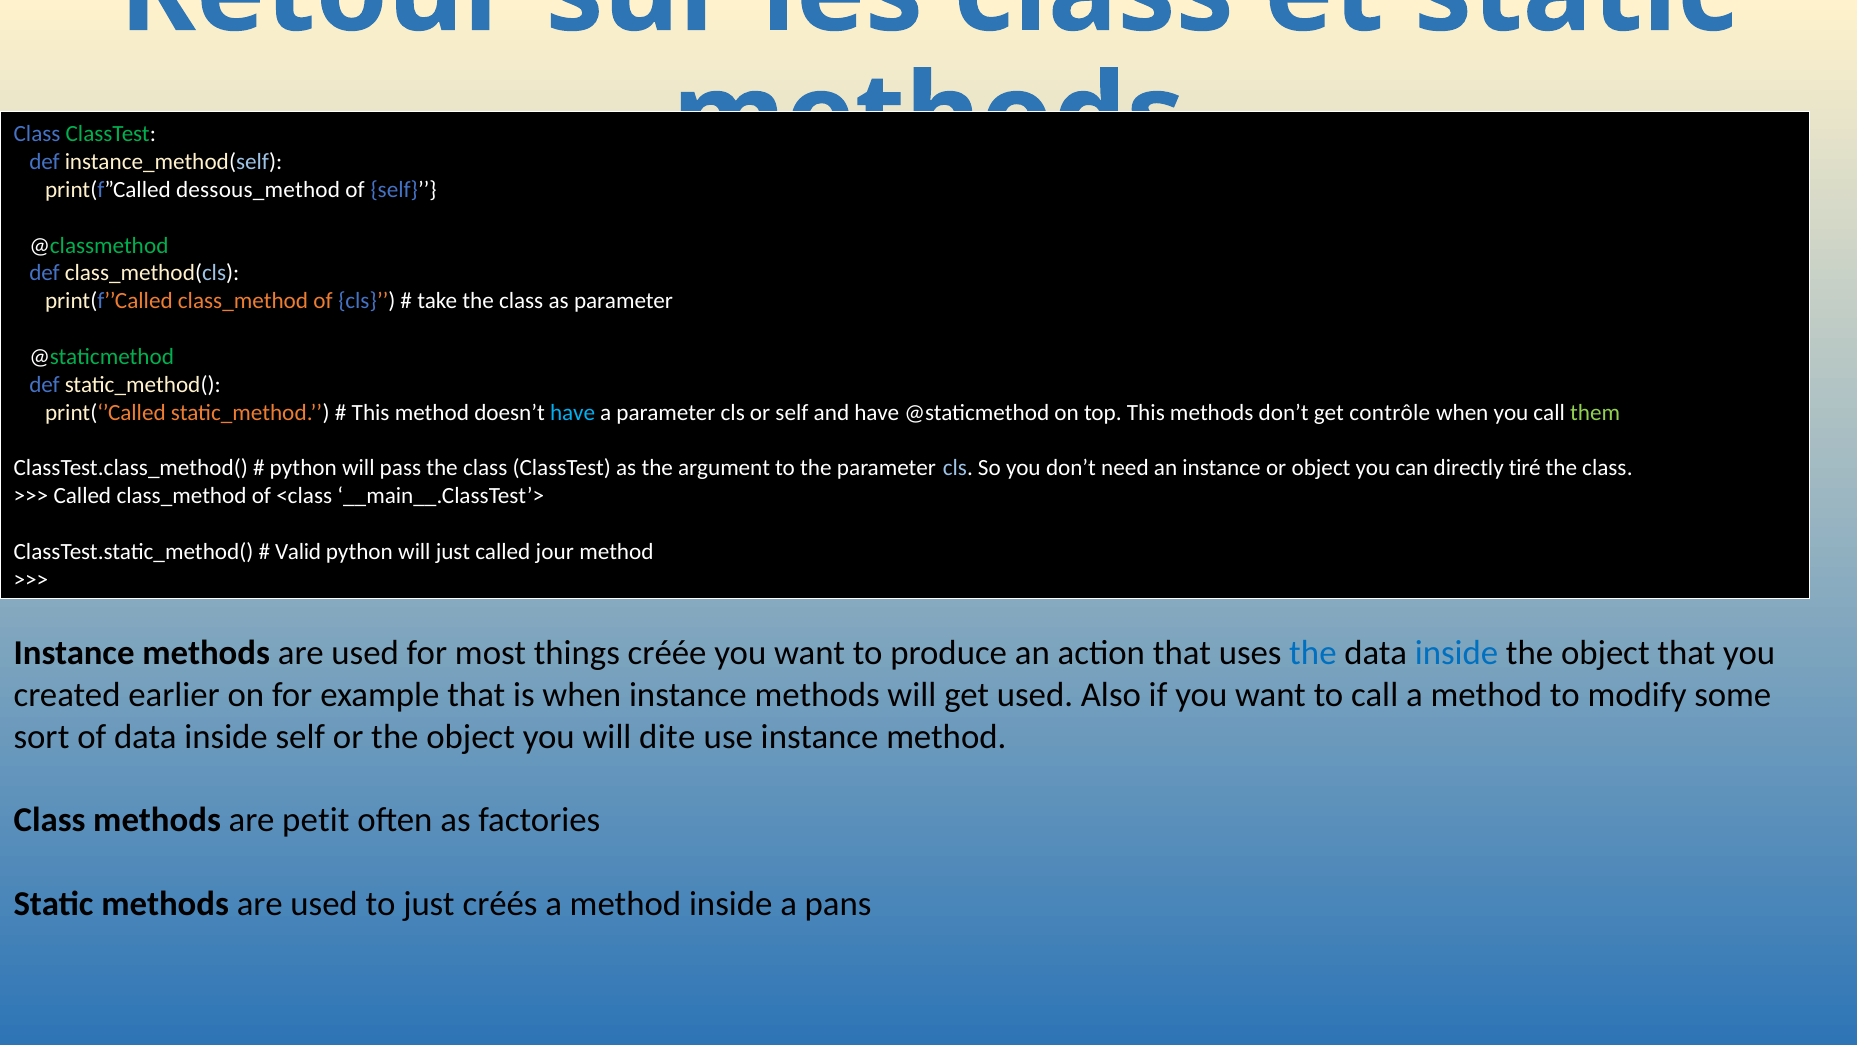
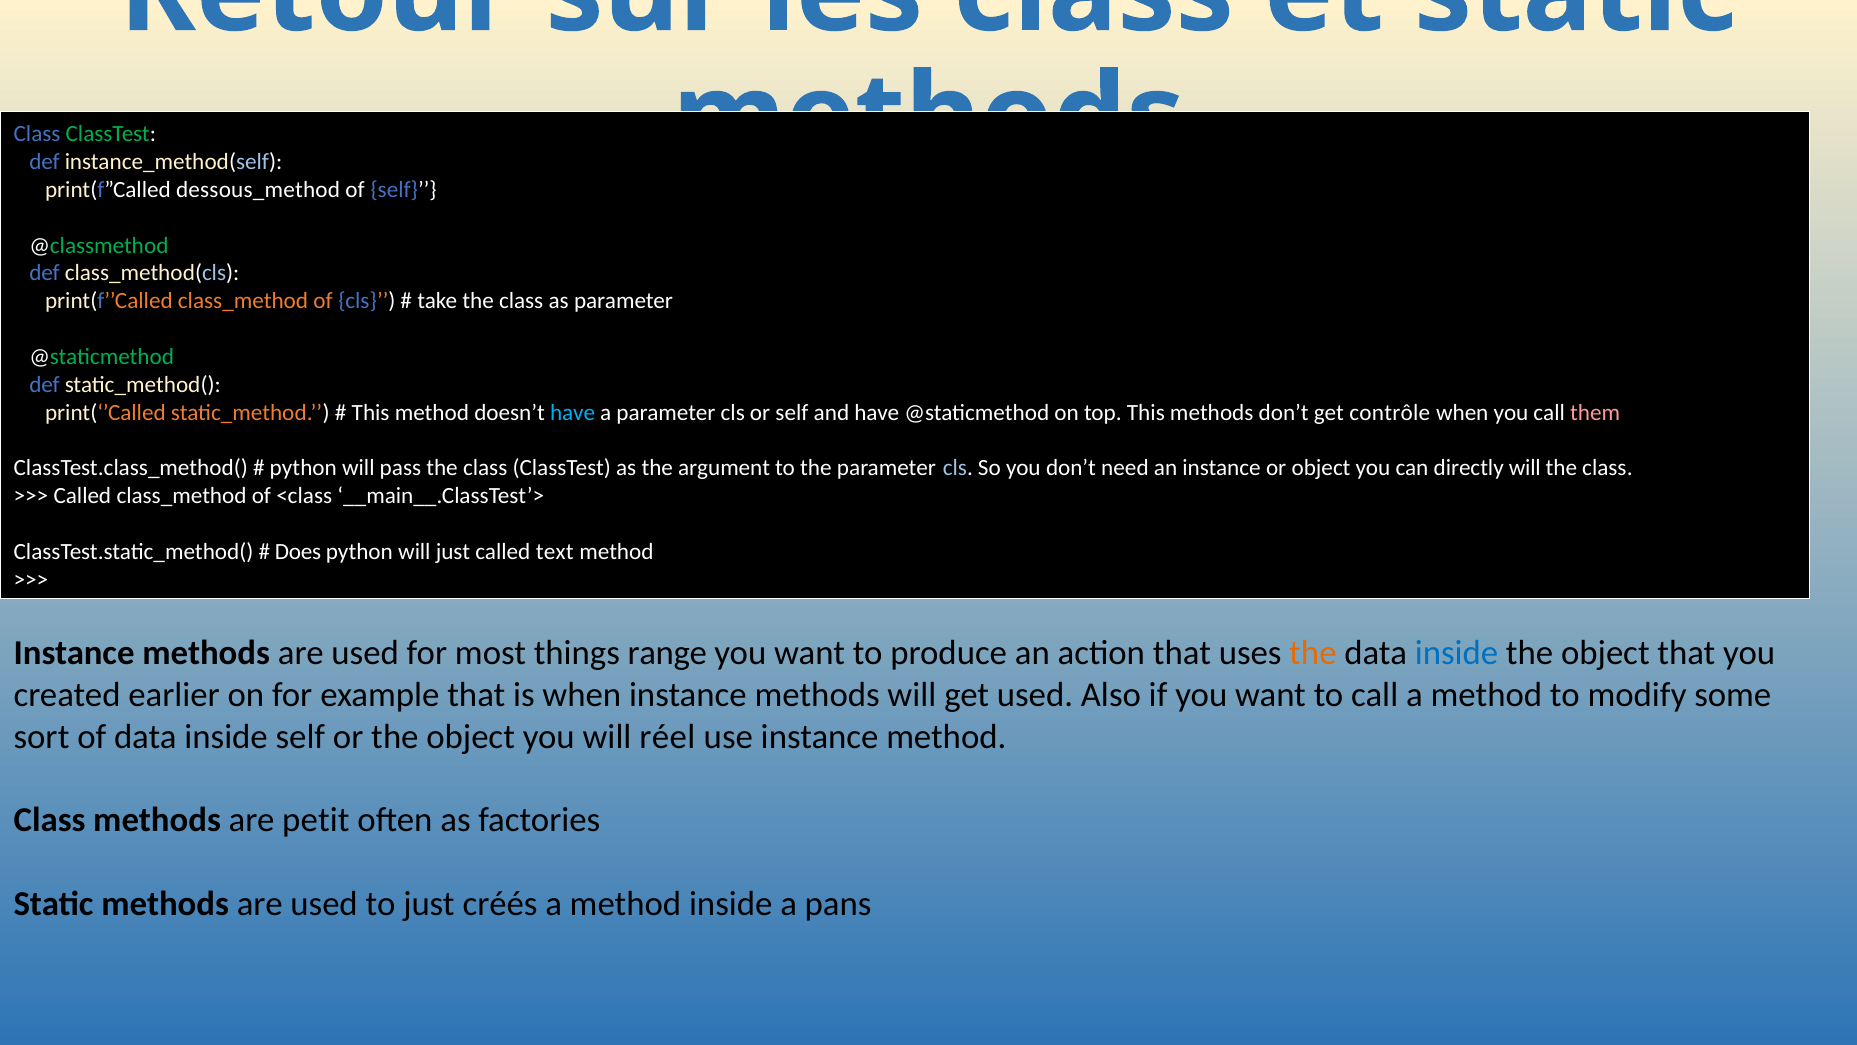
them colour: light green -> pink
directly tiré: tiré -> will
Valid: Valid -> Does
jour: jour -> text
créée: créée -> range
the at (1313, 653) colour: blue -> orange
dite: dite -> réel
